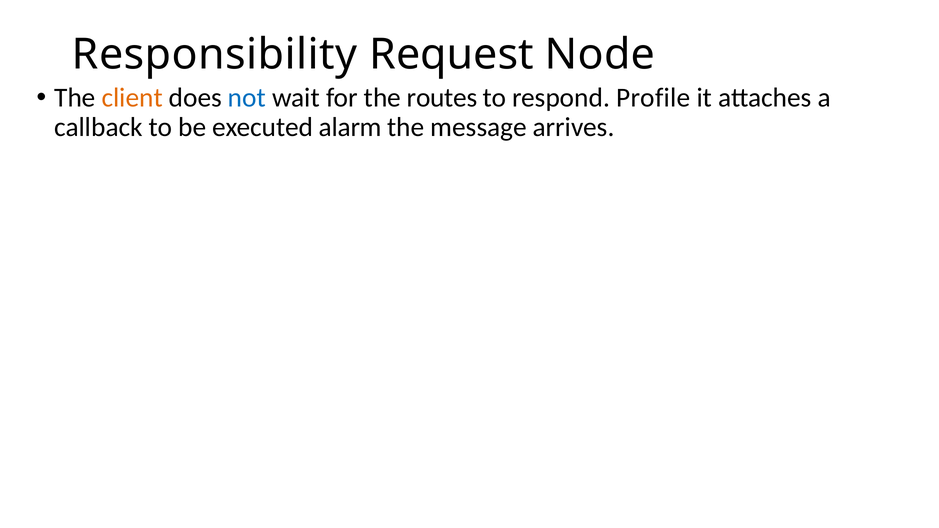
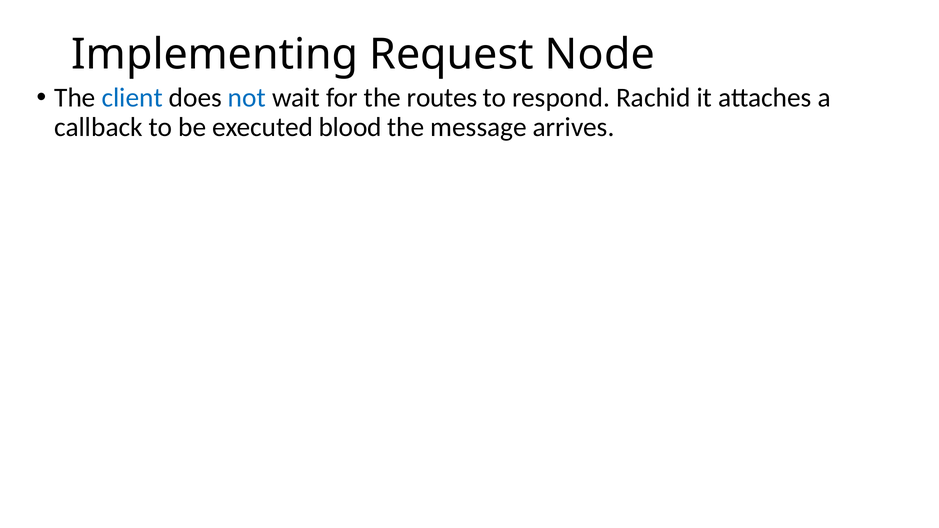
Responsibility: Responsibility -> Implementing
client colour: orange -> blue
Profile: Profile -> Rachid
alarm: alarm -> blood
